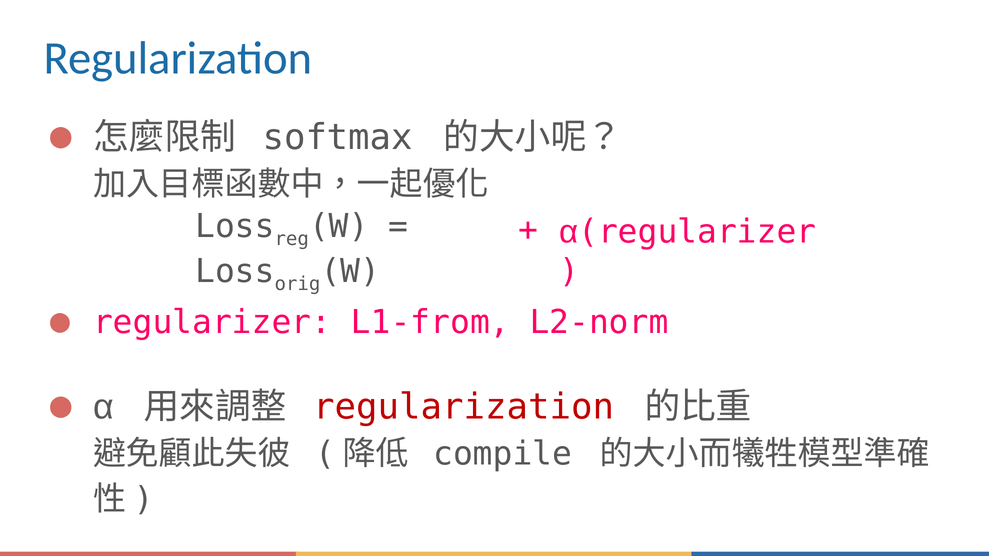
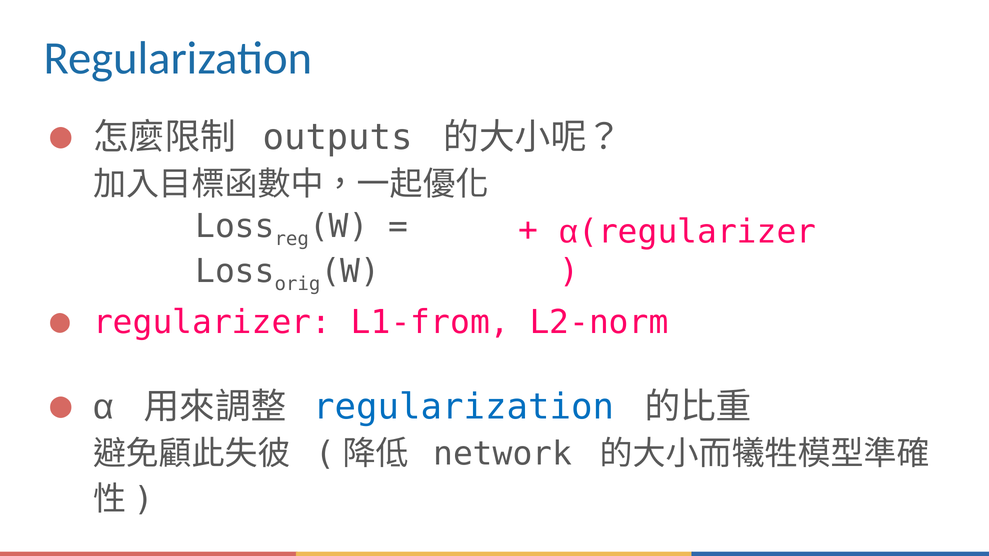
softmax: softmax -> outputs
regularization at (464, 407) colour: red -> blue
compile: compile -> network
